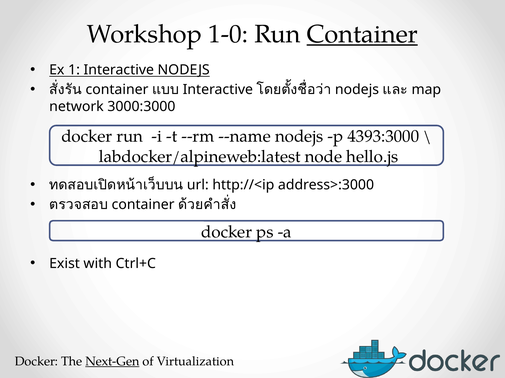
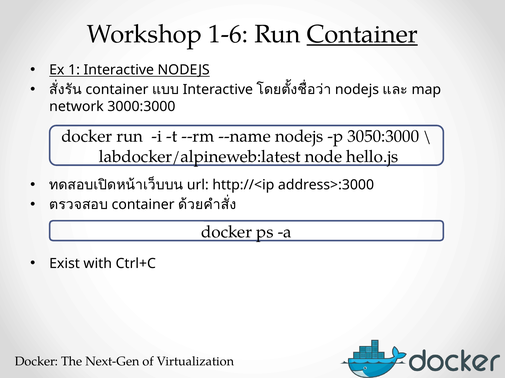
1-0: 1-0 -> 1-6
4393:3000: 4393:3000 -> 3050:3000
Next-Gen underline: present -> none
